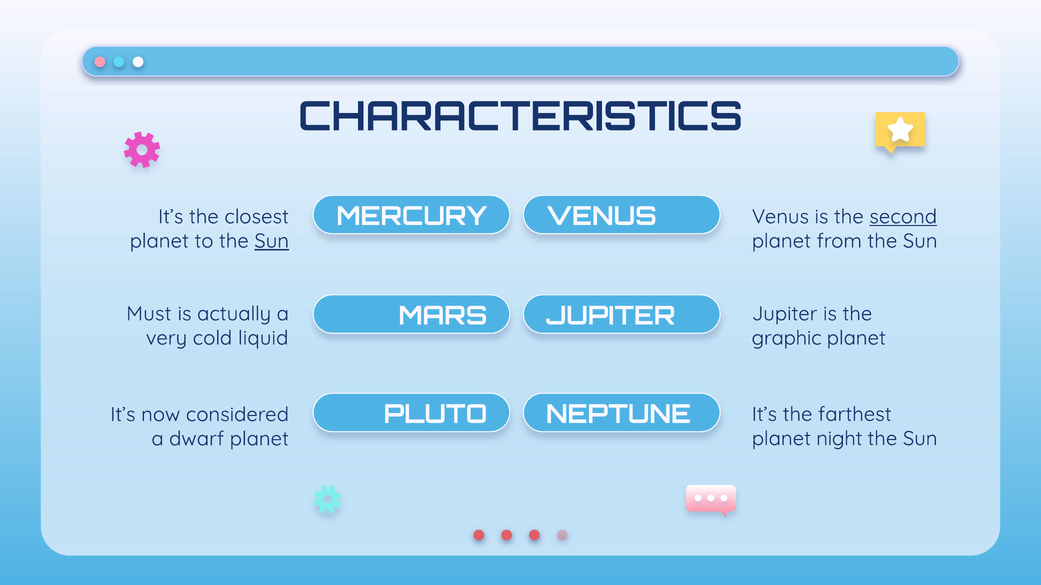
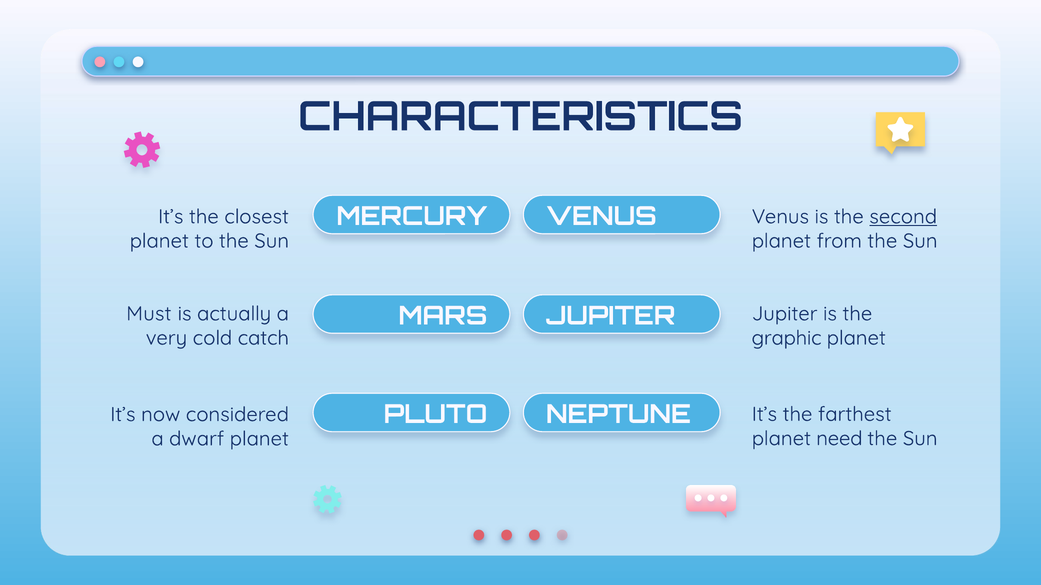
Sun at (272, 241) underline: present -> none
liquid: liquid -> catch
night: night -> need
